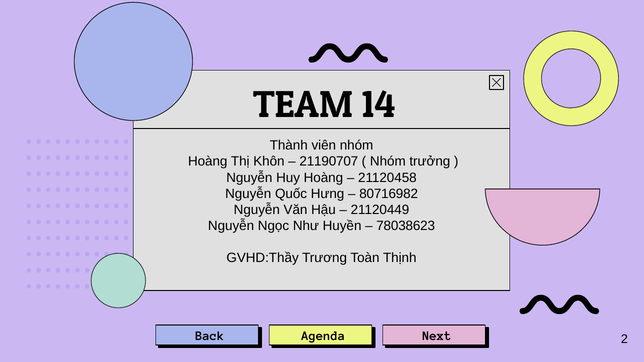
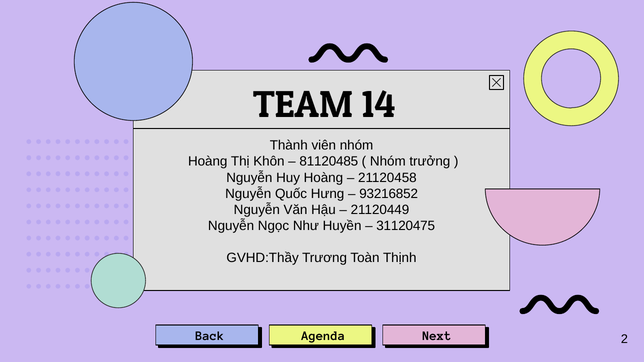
21190707: 21190707 -> 81120485
80716982: 80716982 -> 93216852
78038623: 78038623 -> 31120475
